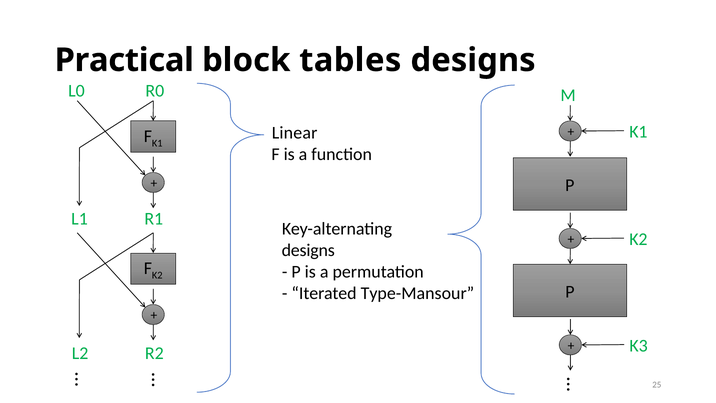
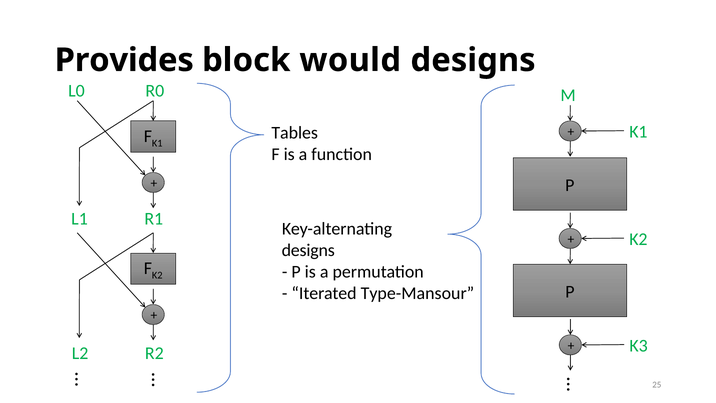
Practical: Practical -> Provides
tables: tables -> would
Linear: Linear -> Tables
